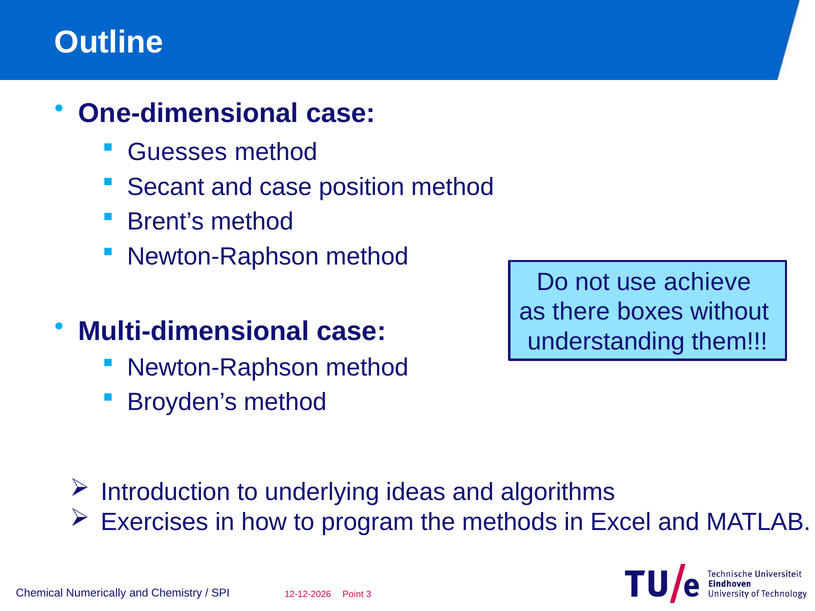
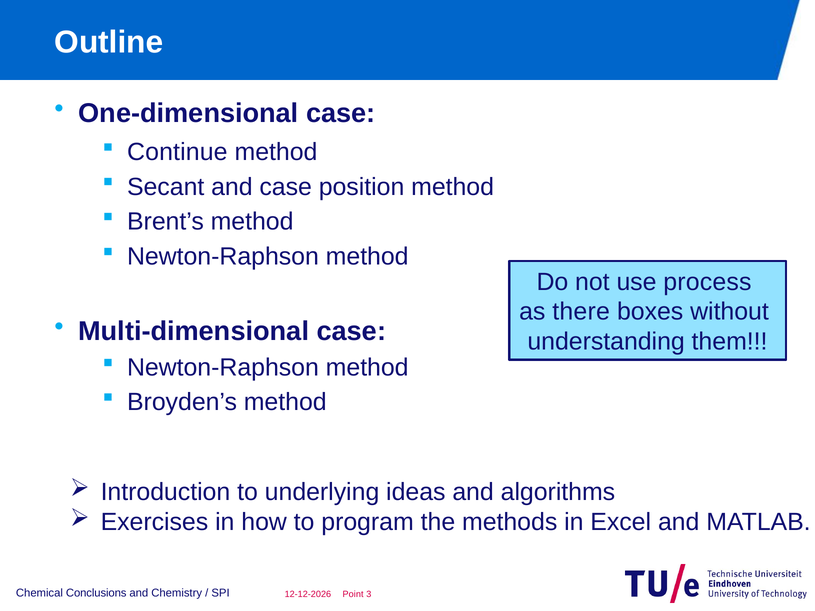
Guesses: Guesses -> Continue
achieve: achieve -> process
Numerically: Numerically -> Conclusions
